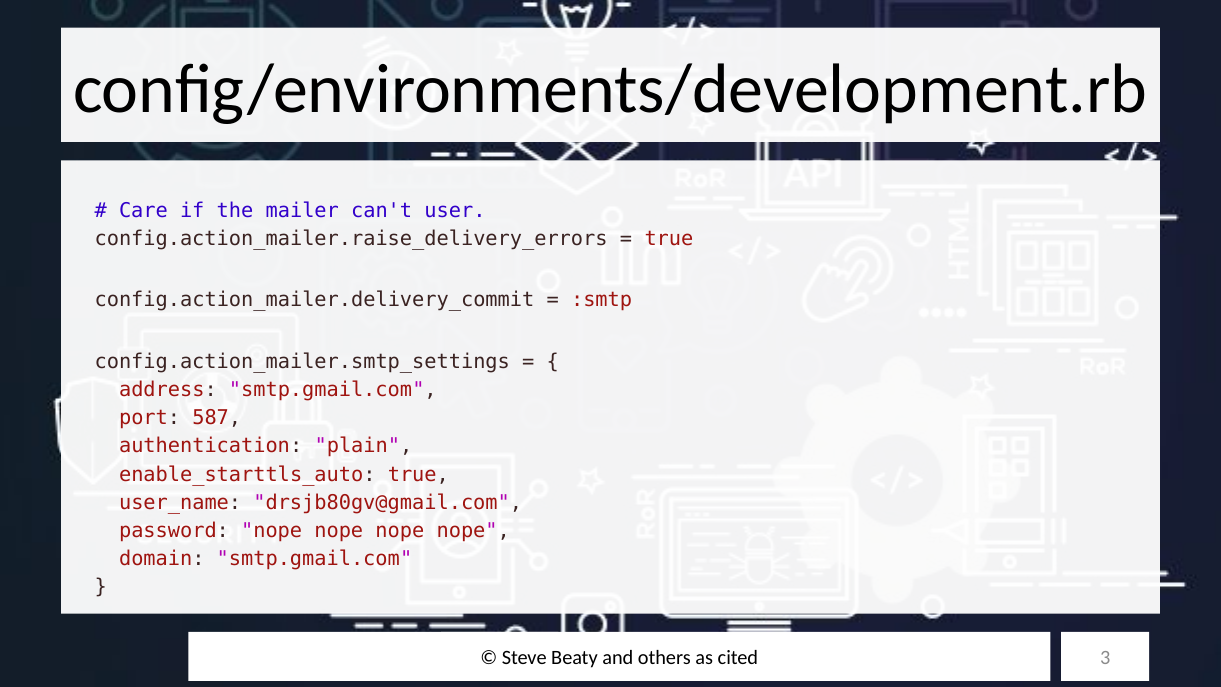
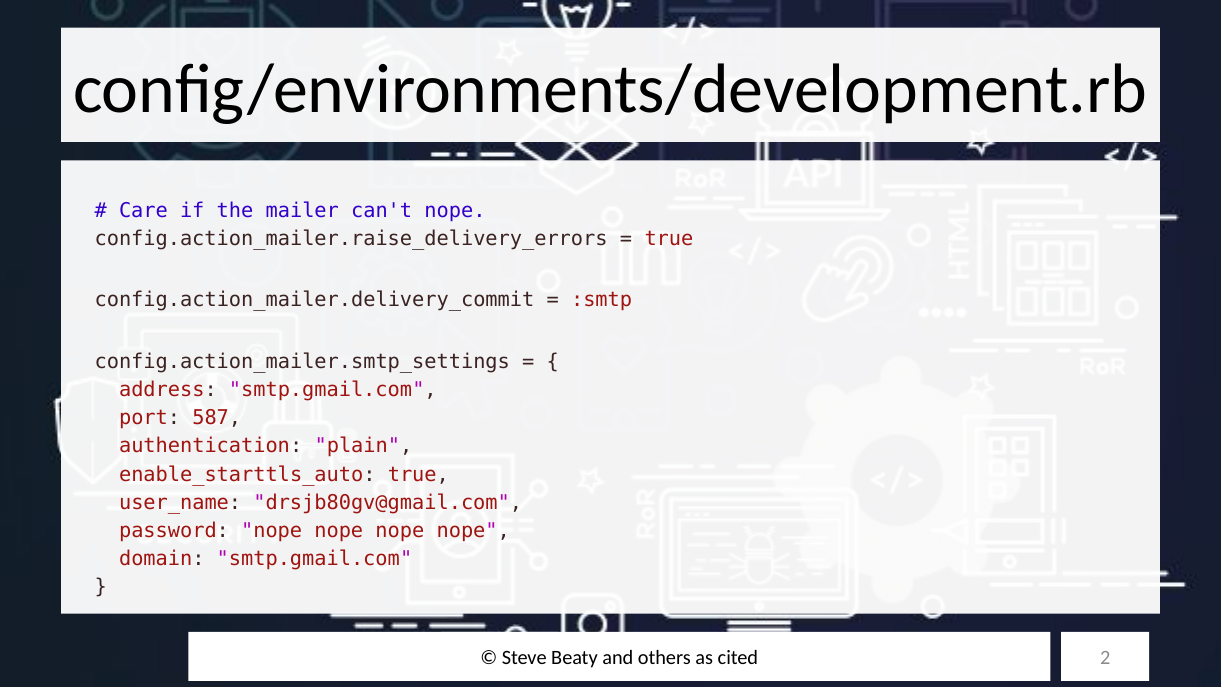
can't user: user -> nope
3: 3 -> 2
